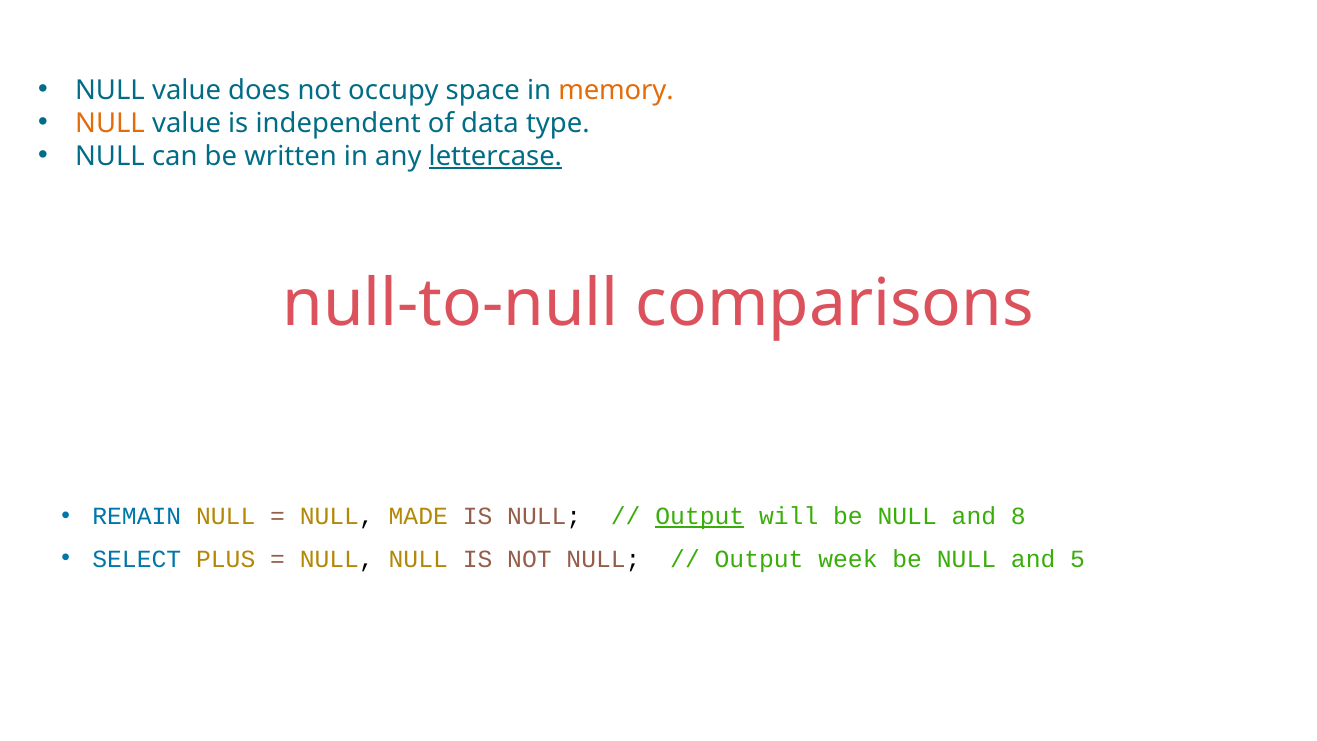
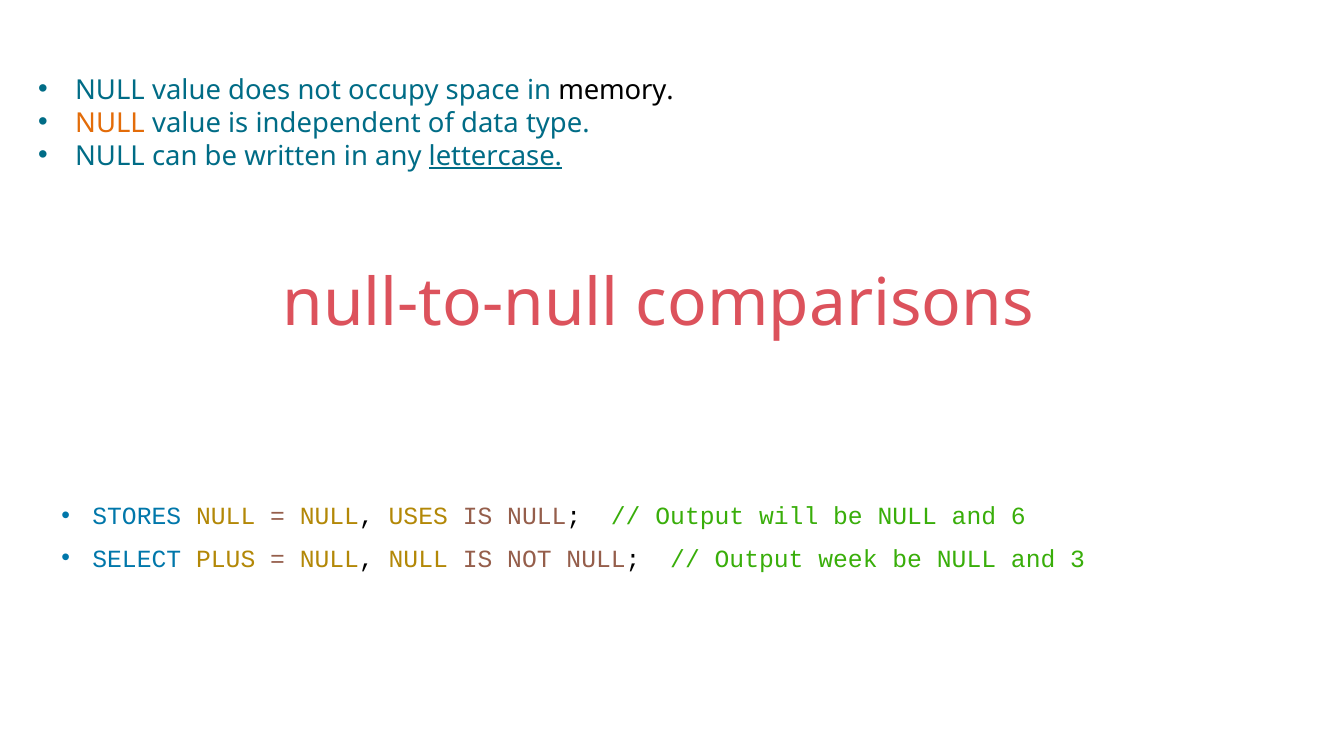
memory colour: orange -> black
REMAIN: REMAIN -> STORES
MADE: MADE -> USES
Output at (700, 516) underline: present -> none
8: 8 -> 6
5: 5 -> 3
